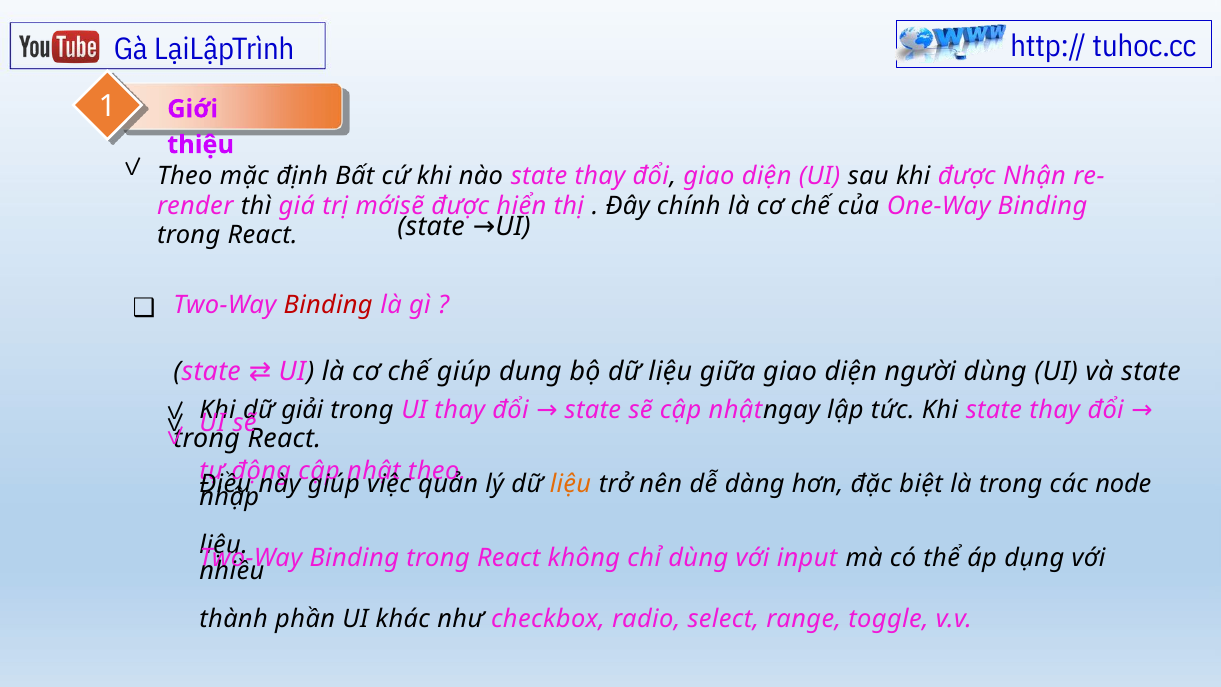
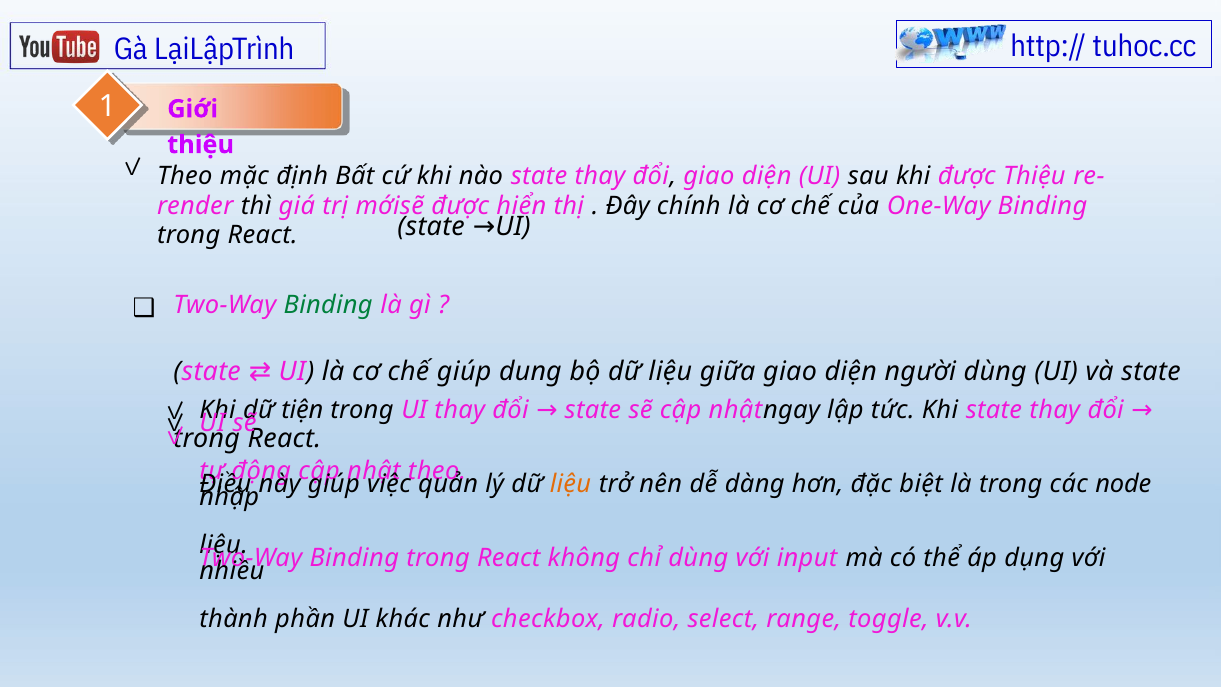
được Nhận: Nhận -> Thiệu
Binding at (328, 305) colour: red -> green
giải: giải -> tiện
